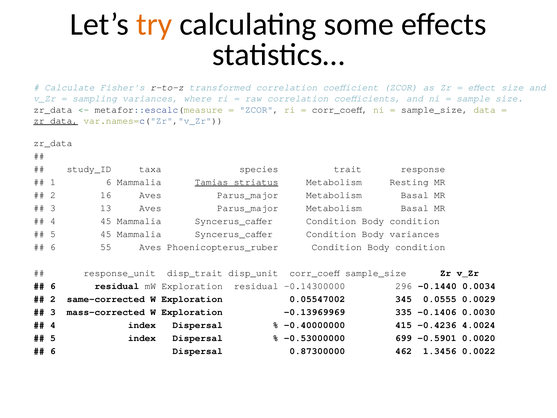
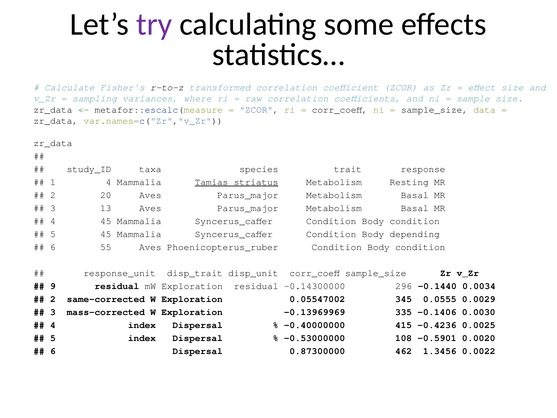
try colour: orange -> purple
zr_data at (56, 121) underline: present -> none
1 6: 6 -> 4
16: 16 -> 20
Body variances: variances -> depending
6 at (53, 286): 6 -> 9
4.0024: 4.0024 -> 0.0025
699: 699 -> 108
